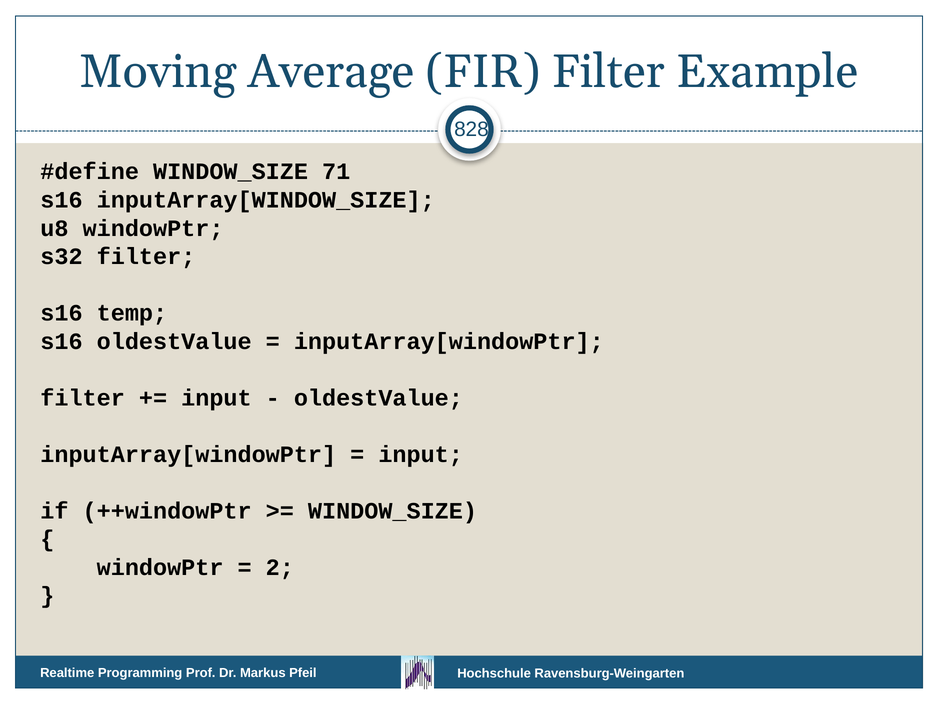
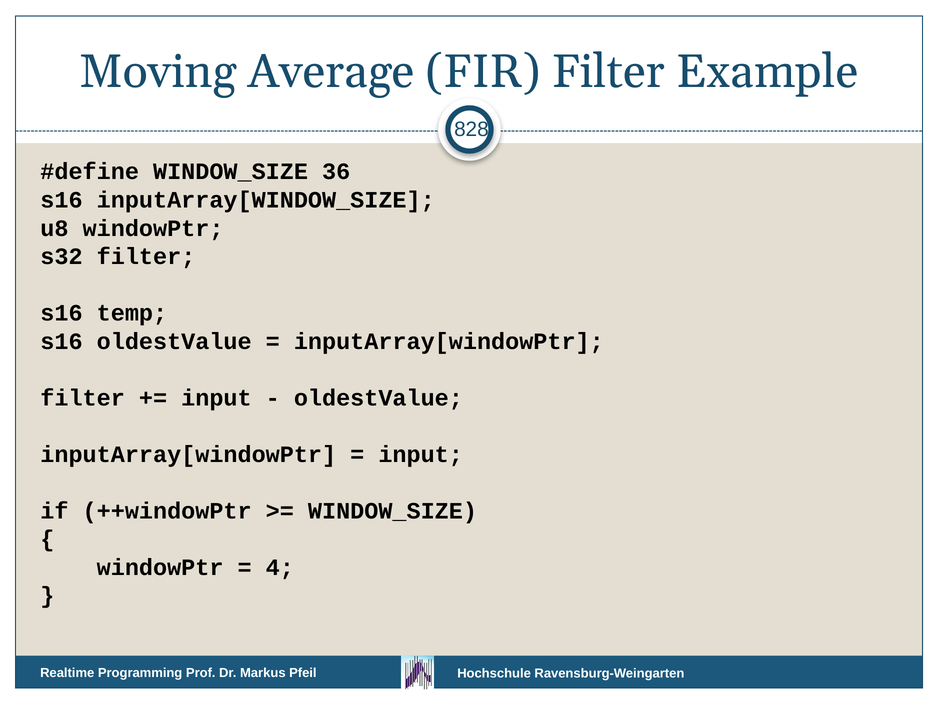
71: 71 -> 36
2: 2 -> 4
